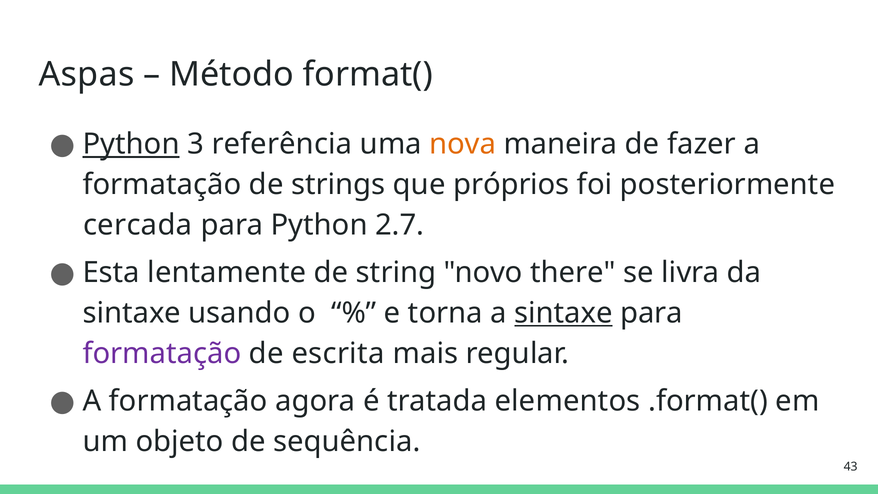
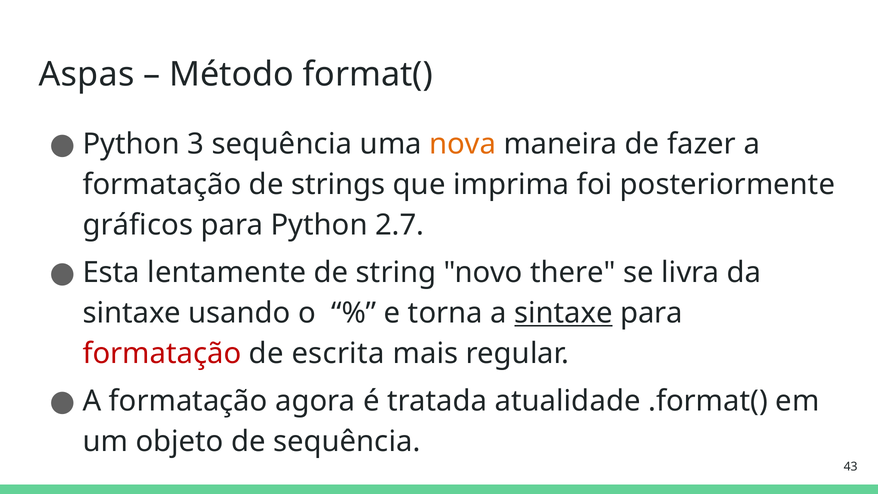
Python at (131, 144) underline: present -> none
3 referência: referência -> sequência
próprios: próprios -> imprima
cercada: cercada -> gráficos
formatação at (162, 353) colour: purple -> red
elementos: elementos -> atualidade
